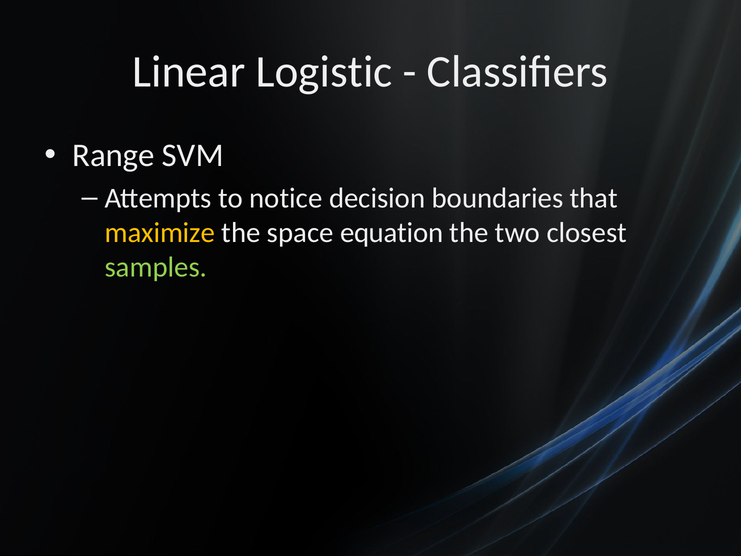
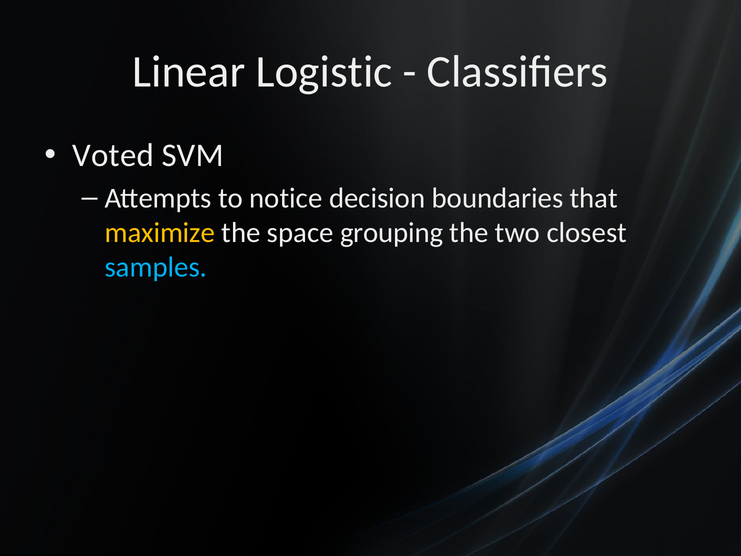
Range: Range -> Voted
equation: equation -> grouping
samples colour: light green -> light blue
